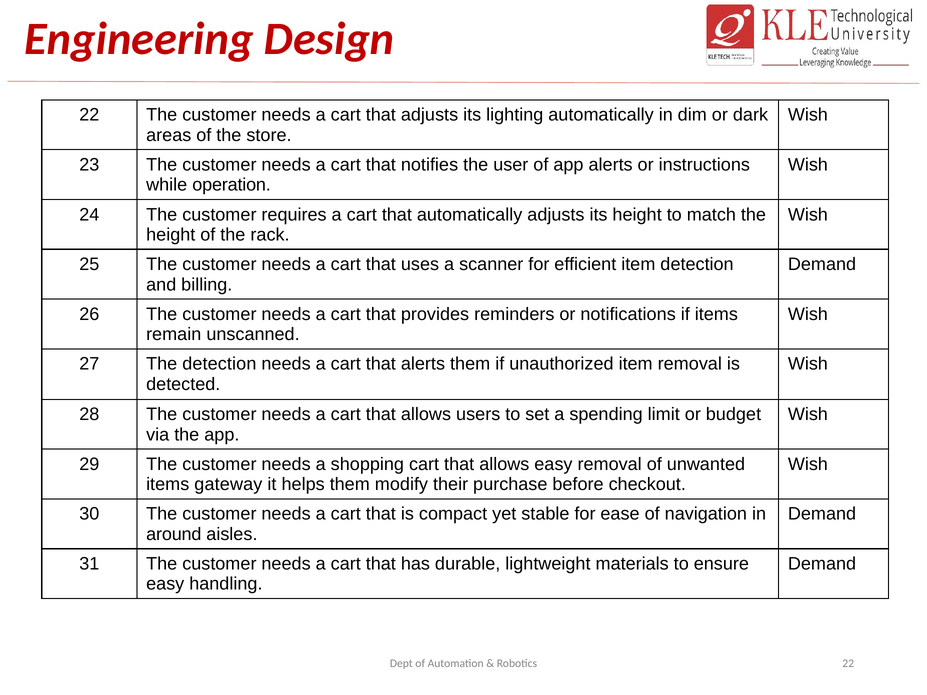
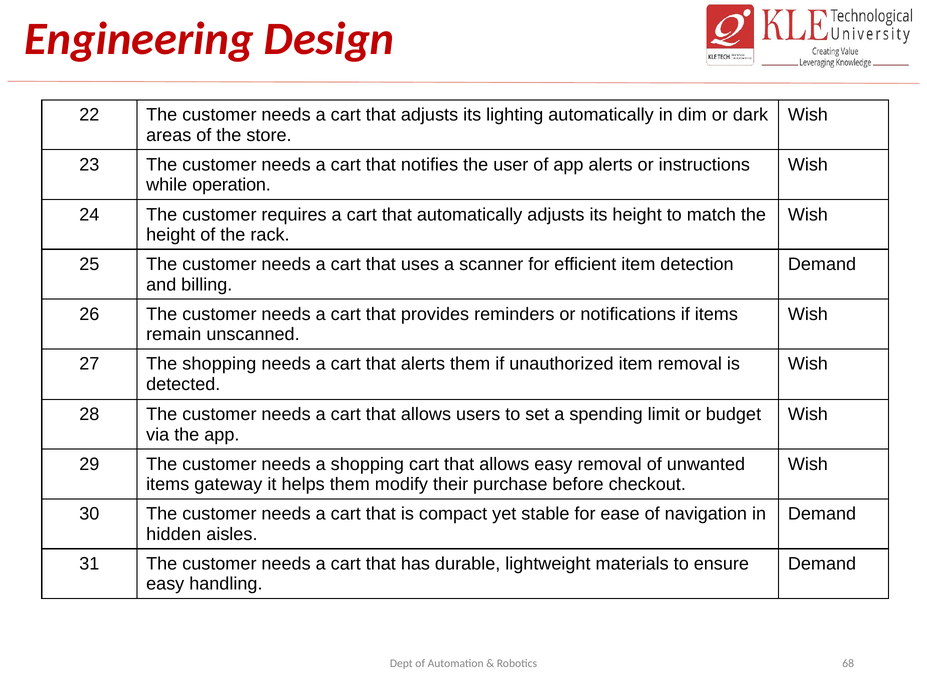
The detection: detection -> shopping
around: around -> hidden
Robotics 22: 22 -> 68
